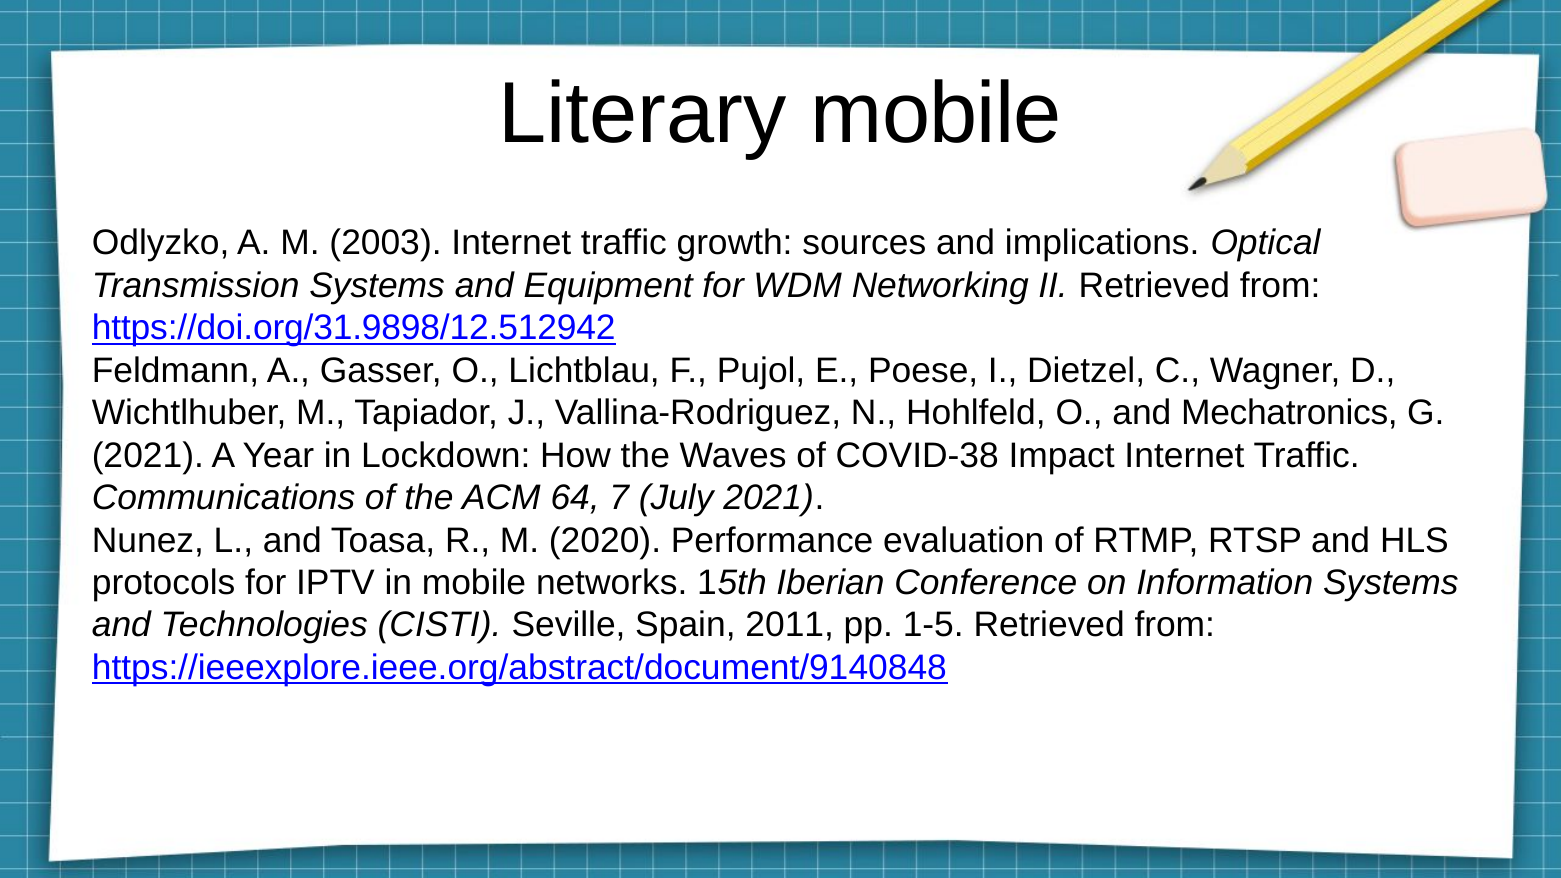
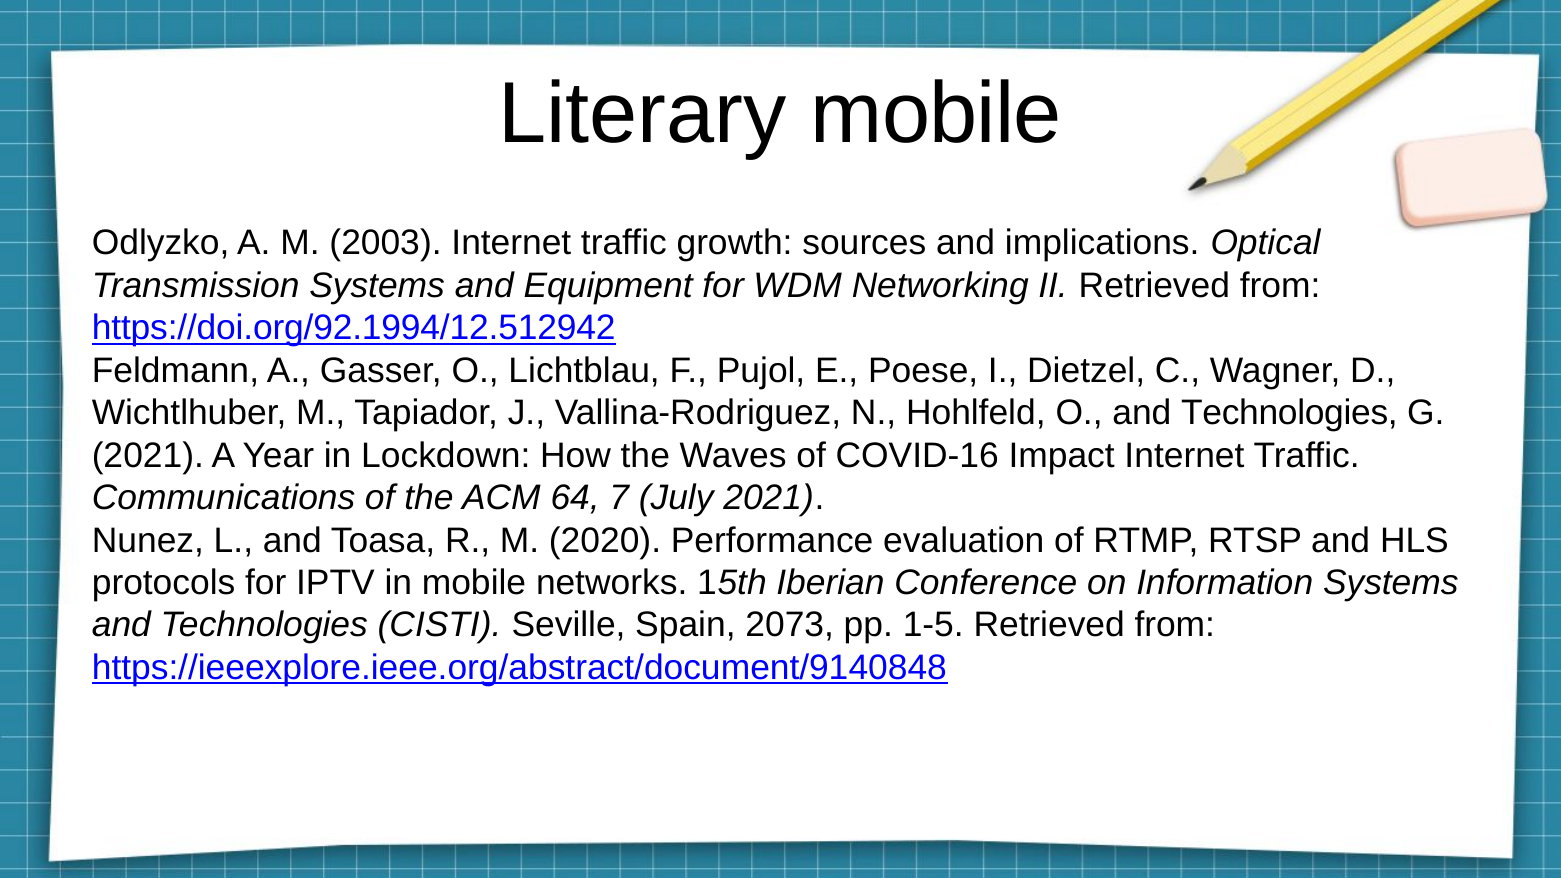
https://doi.org/31.9898/12.512942: https://doi.org/31.9898/12.512942 -> https://doi.org/92.1994/12.512942
O and Mechatronics: Mechatronics -> Technologies
COVID-38: COVID-38 -> COVID-16
2011: 2011 -> 2073
